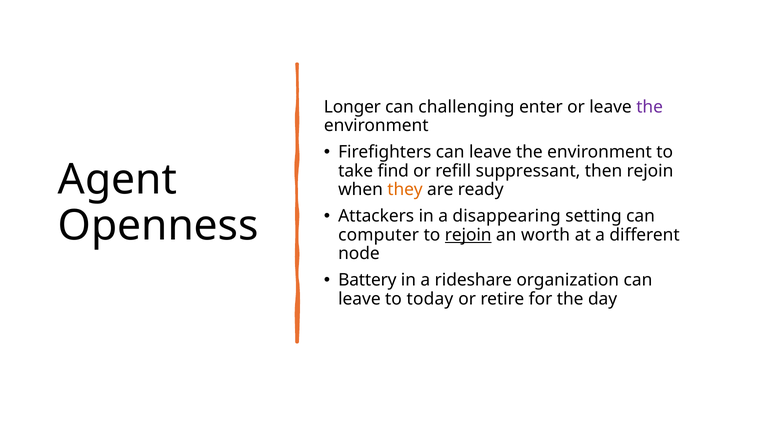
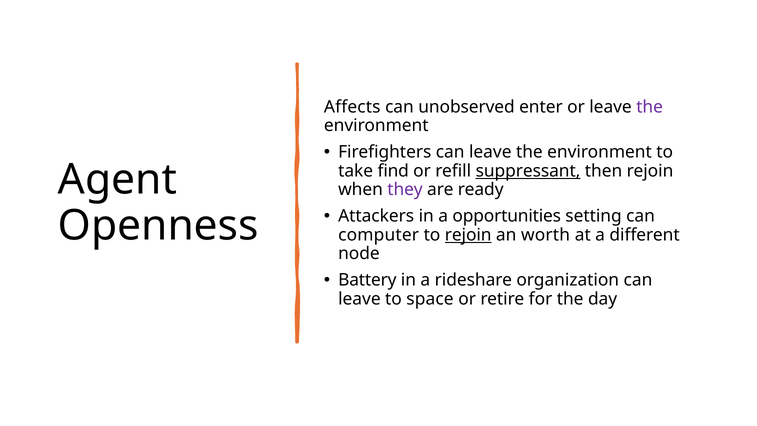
Longer: Longer -> Affects
challenging: challenging -> unobserved
suppressant underline: none -> present
they colour: orange -> purple
disappearing: disappearing -> opportunities
today: today -> space
